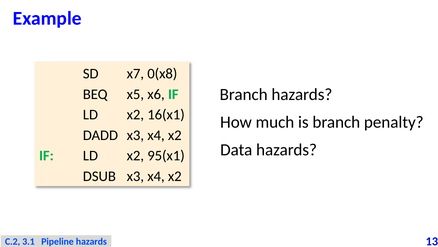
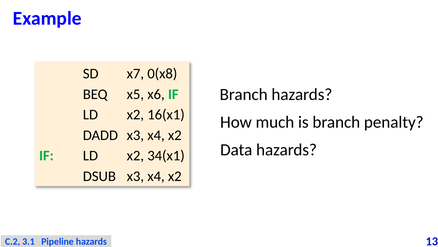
95(x1: 95(x1 -> 34(x1
